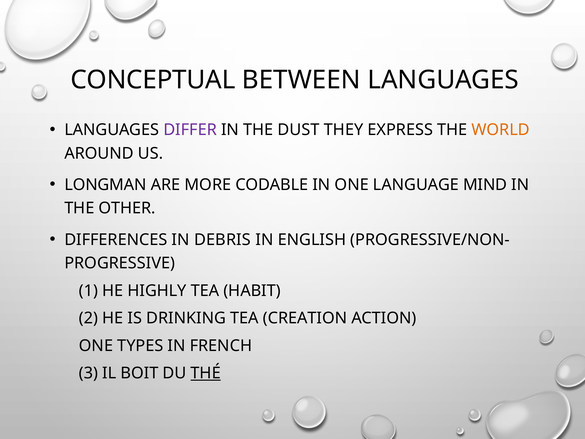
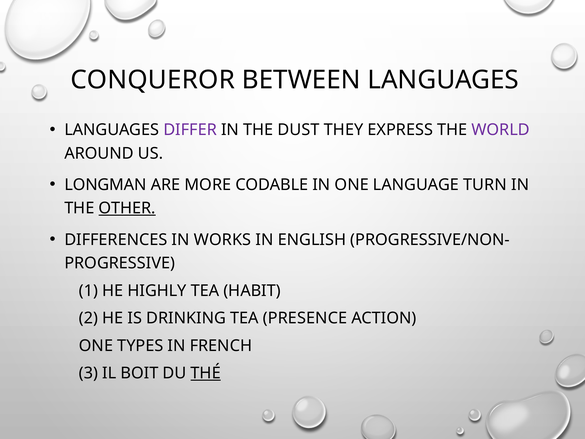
CONCEPTUAL: CONCEPTUAL -> CONQUEROR
WORLD colour: orange -> purple
MIND: MIND -> TURN
OTHER underline: none -> present
DEBRIS: DEBRIS -> WORKS
CREATION: CREATION -> PRESENCE
